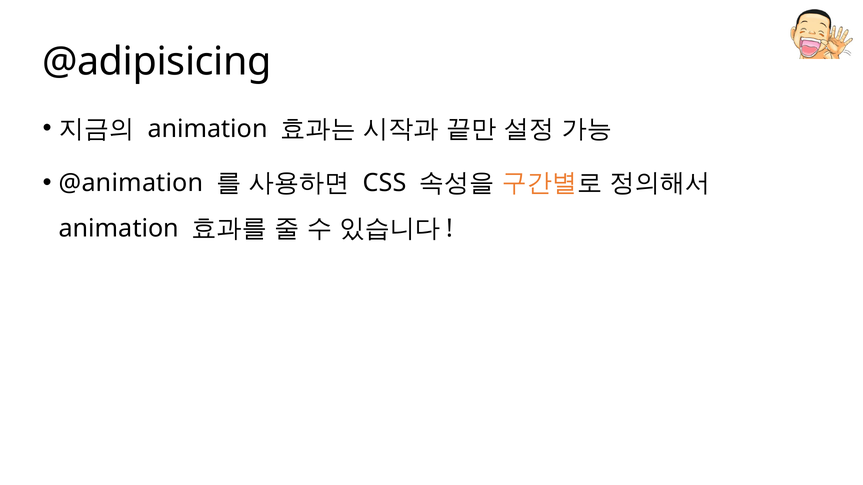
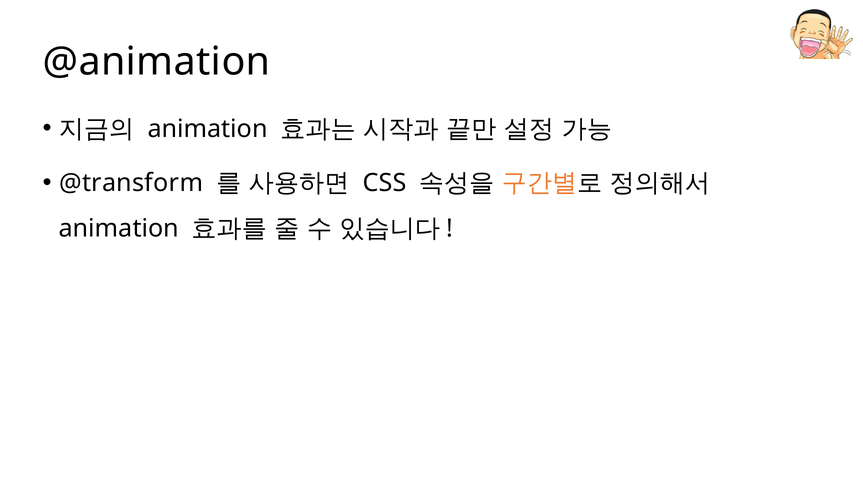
@adipisicing: @adipisicing -> @animation
@animation: @animation -> @transform
